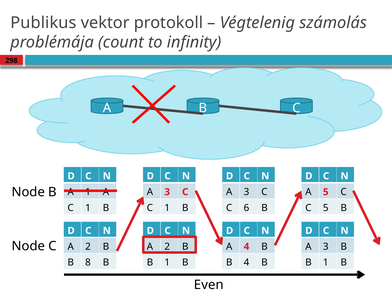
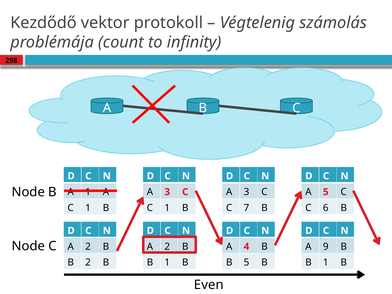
Publikus: Publikus -> Kezdődő
6: 6 -> 7
C 5: 5 -> 6
3 at (326, 247): 3 -> 9
B 8: 8 -> 2
B 4: 4 -> 5
